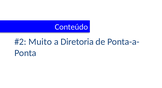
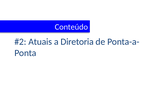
Muito: Muito -> Atuais
